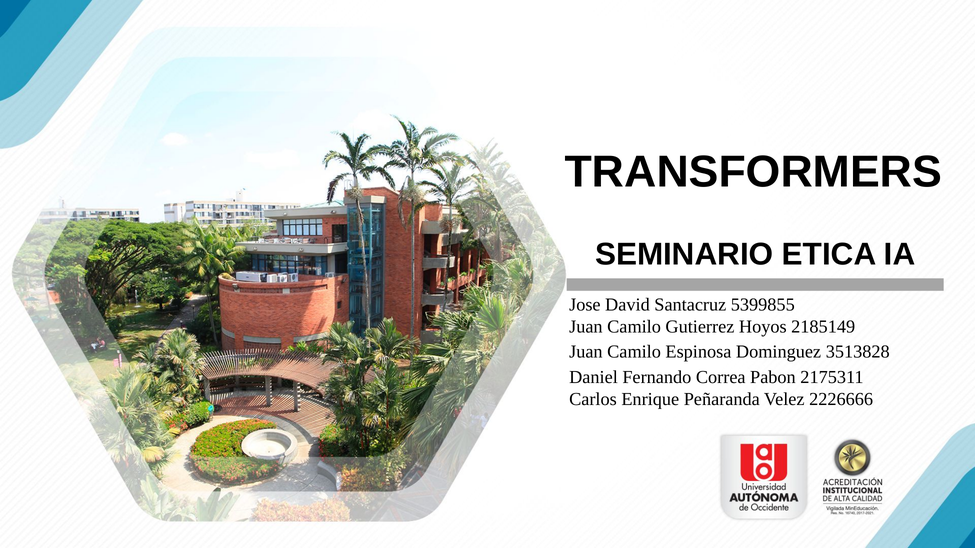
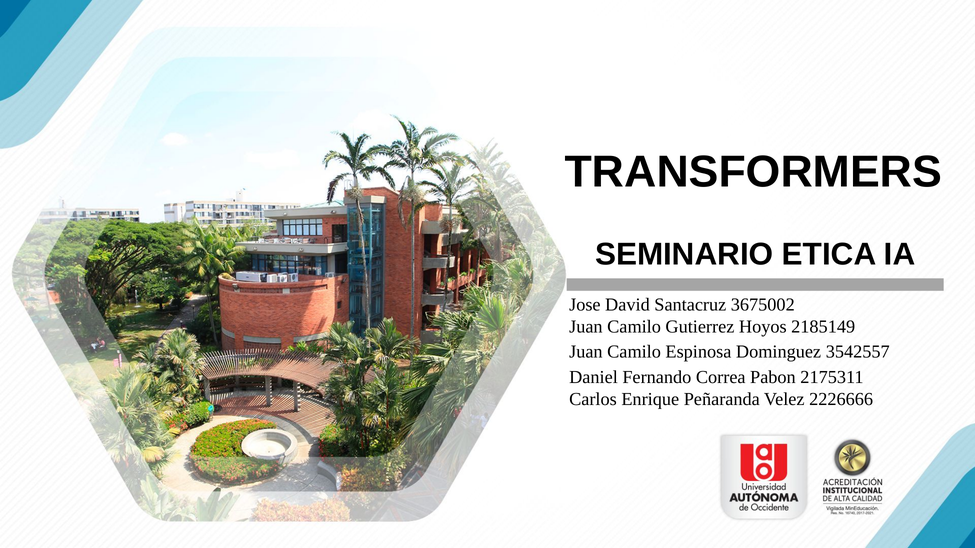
5399855: 5399855 -> 3675002
3513828: 3513828 -> 3542557
